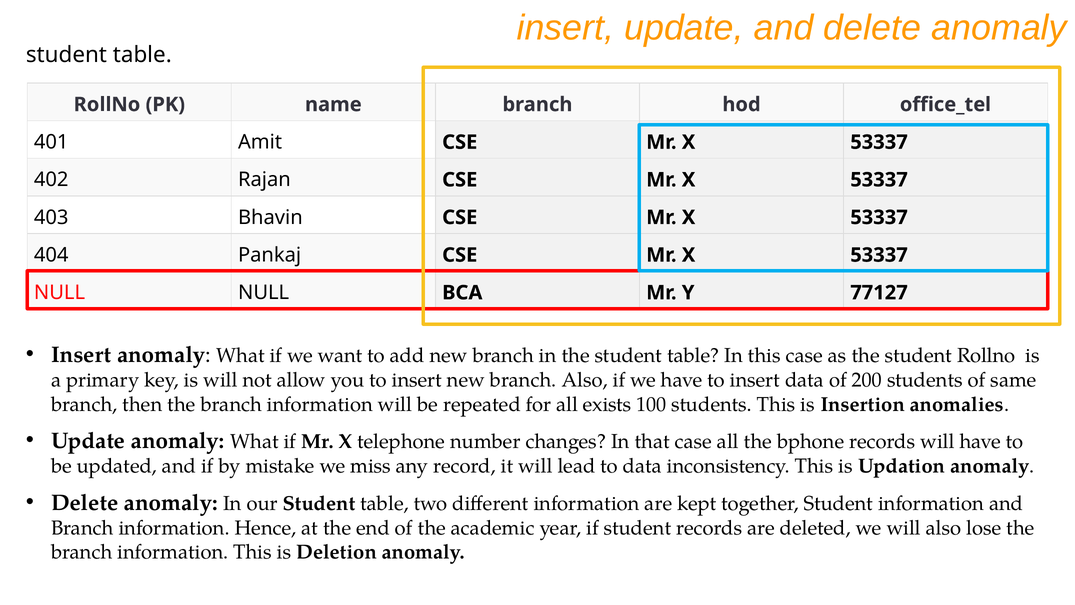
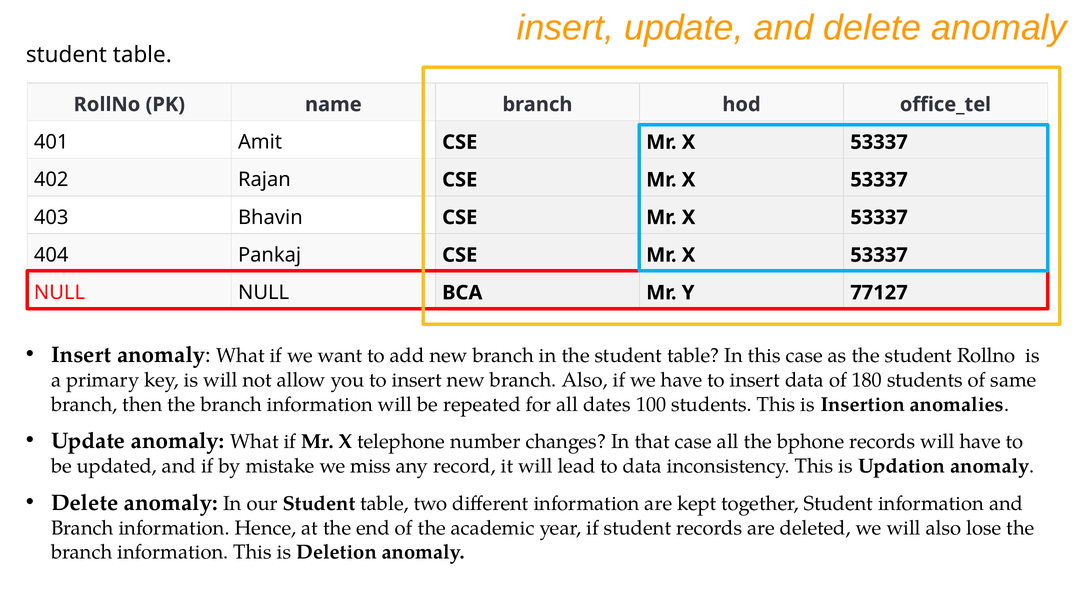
200: 200 -> 180
exists: exists -> dates
